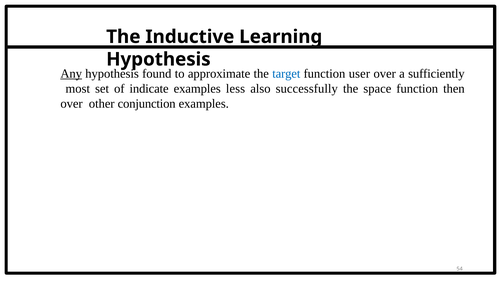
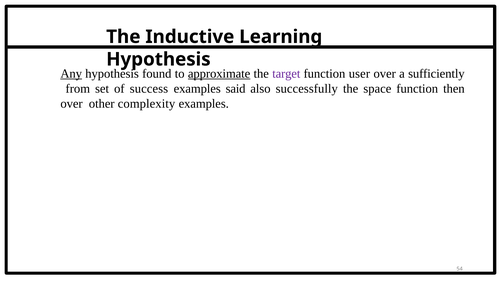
approximate underline: none -> present
target colour: blue -> purple
most: most -> from
indicate: indicate -> success
less: less -> said
conjunction: conjunction -> complexity
